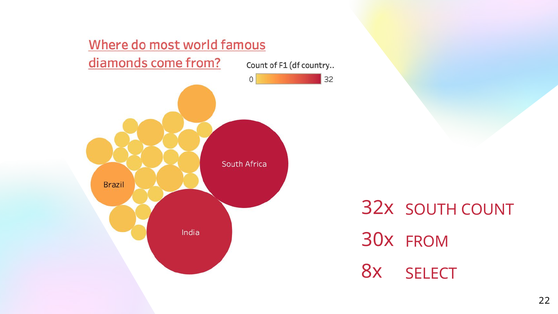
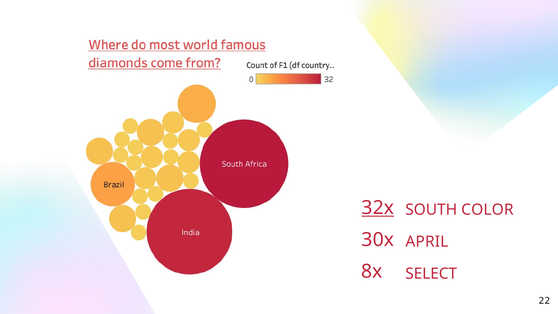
32x underline: none -> present
COUNT: COUNT -> COLOR
FROM: FROM -> APRIL
